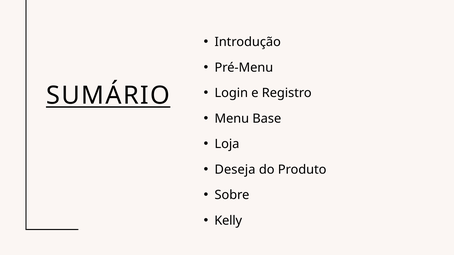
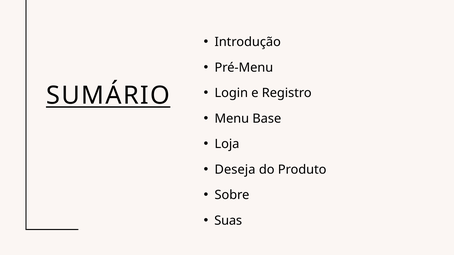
Kelly: Kelly -> Suas
